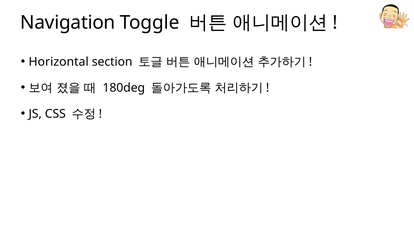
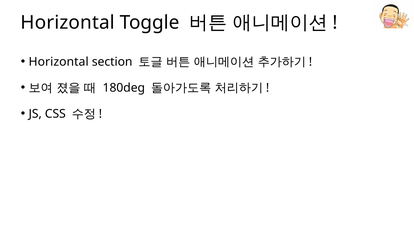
Navigation at (68, 22): Navigation -> Horizontal
